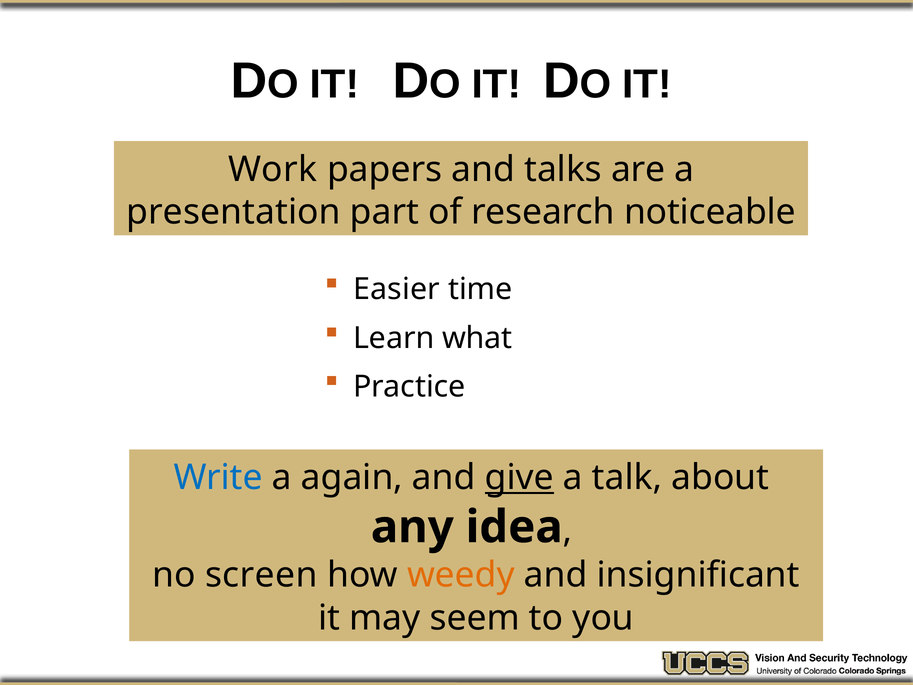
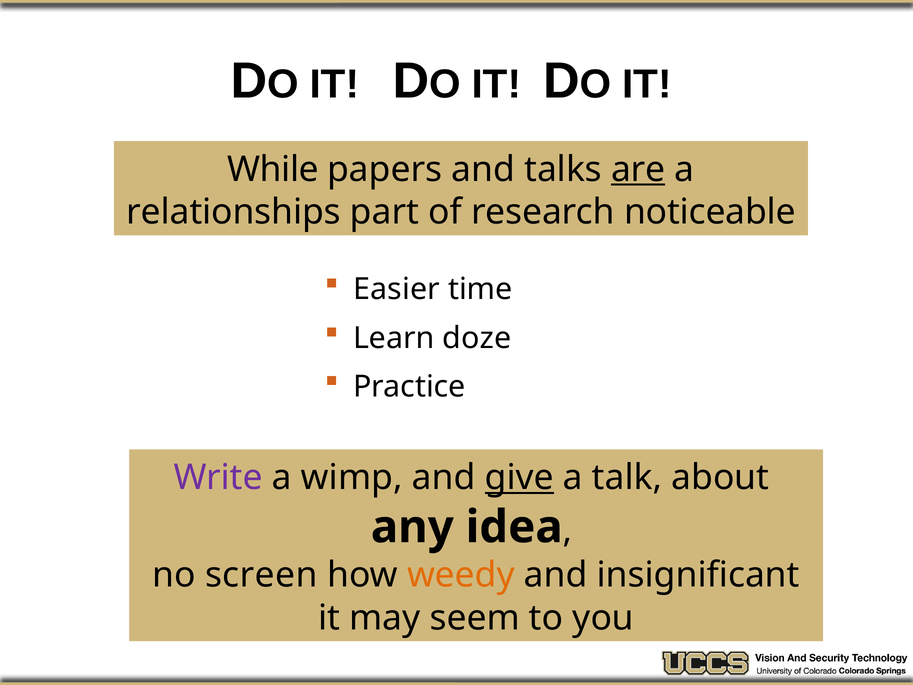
Work: Work -> While
are underline: none -> present
presentation: presentation -> relationships
what: what -> doze
Write colour: blue -> purple
again: again -> wimp
